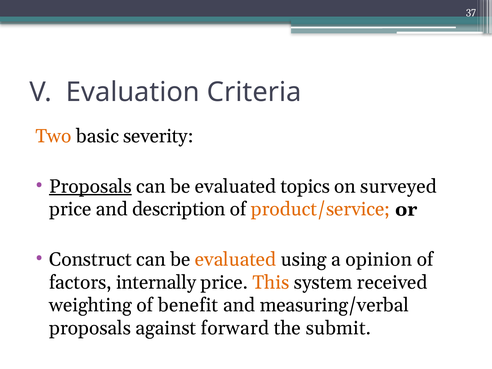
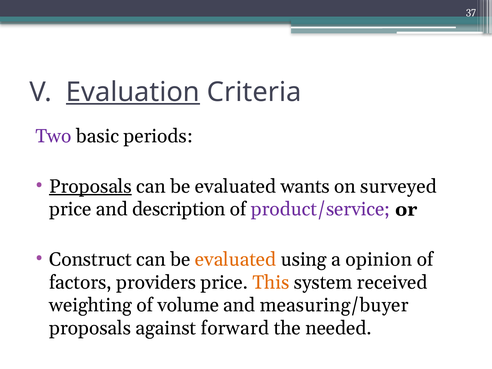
Evaluation underline: none -> present
Two colour: orange -> purple
severity: severity -> periods
topics: topics -> wants
product/service colour: orange -> purple
internally: internally -> providers
benefit: benefit -> volume
measuring/verbal: measuring/verbal -> measuring/buyer
submit: submit -> needed
